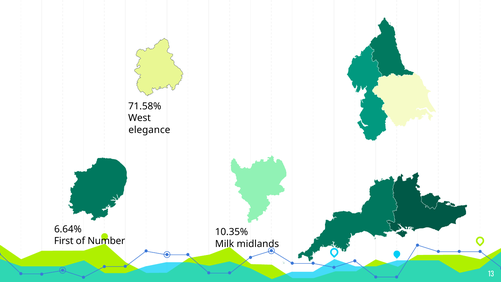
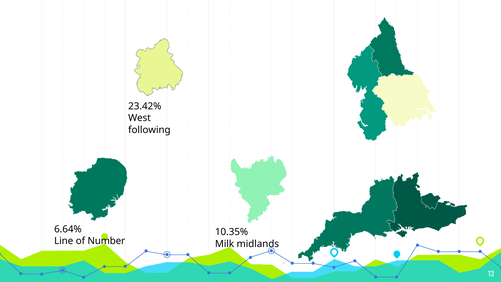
71.58%: 71.58% -> 23.42%
elegance: elegance -> following
First: First -> Line
